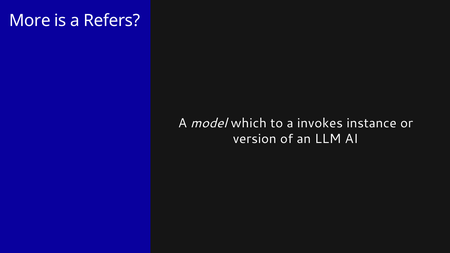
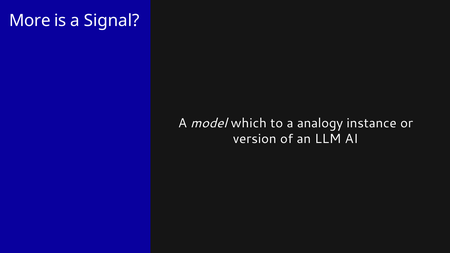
Refers: Refers -> Signal
invokes: invokes -> analogy
